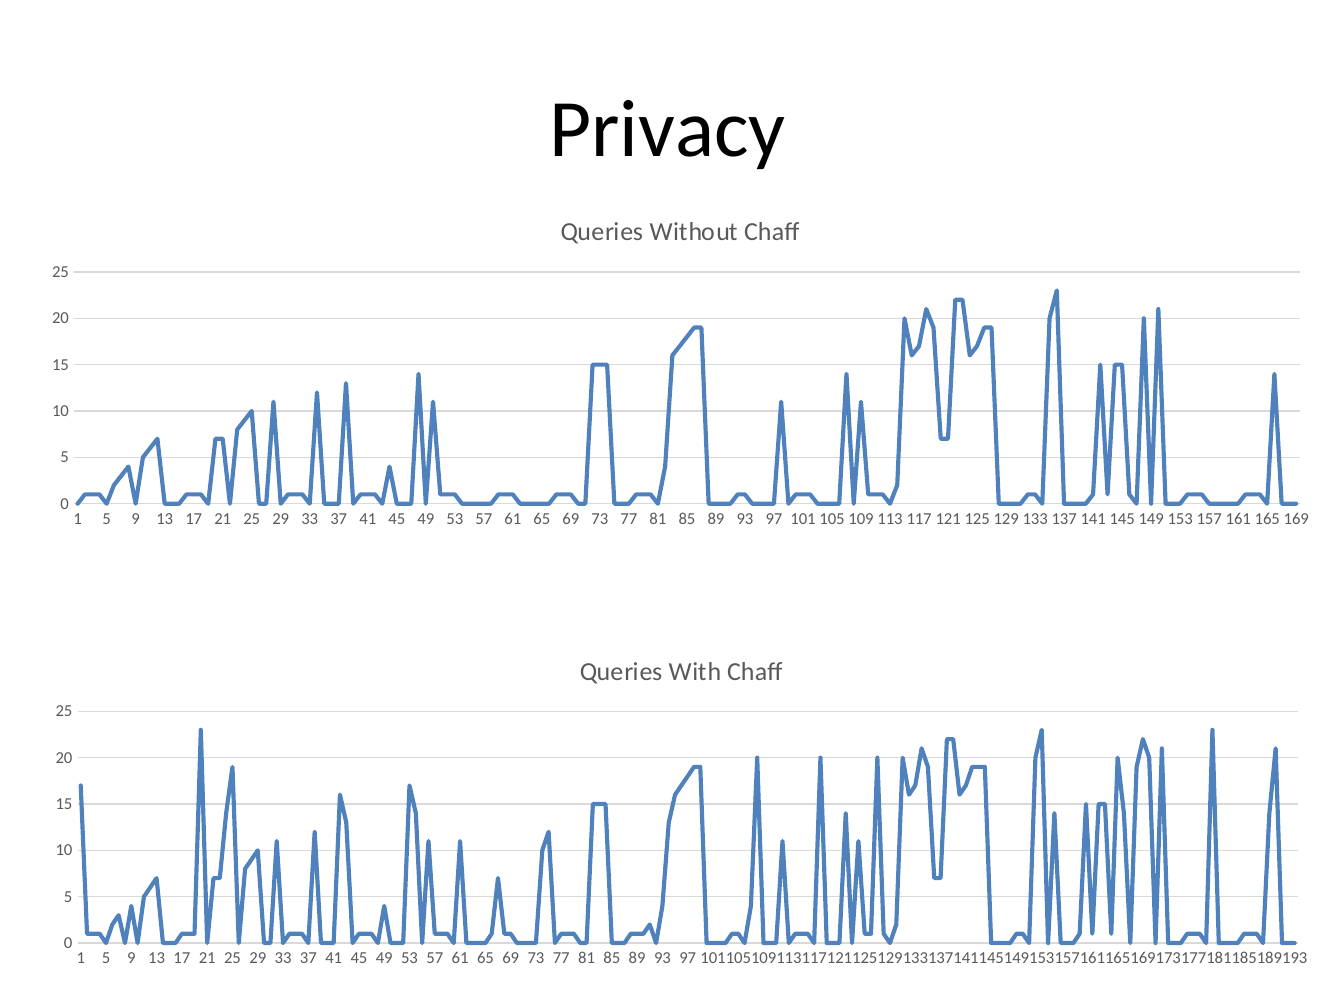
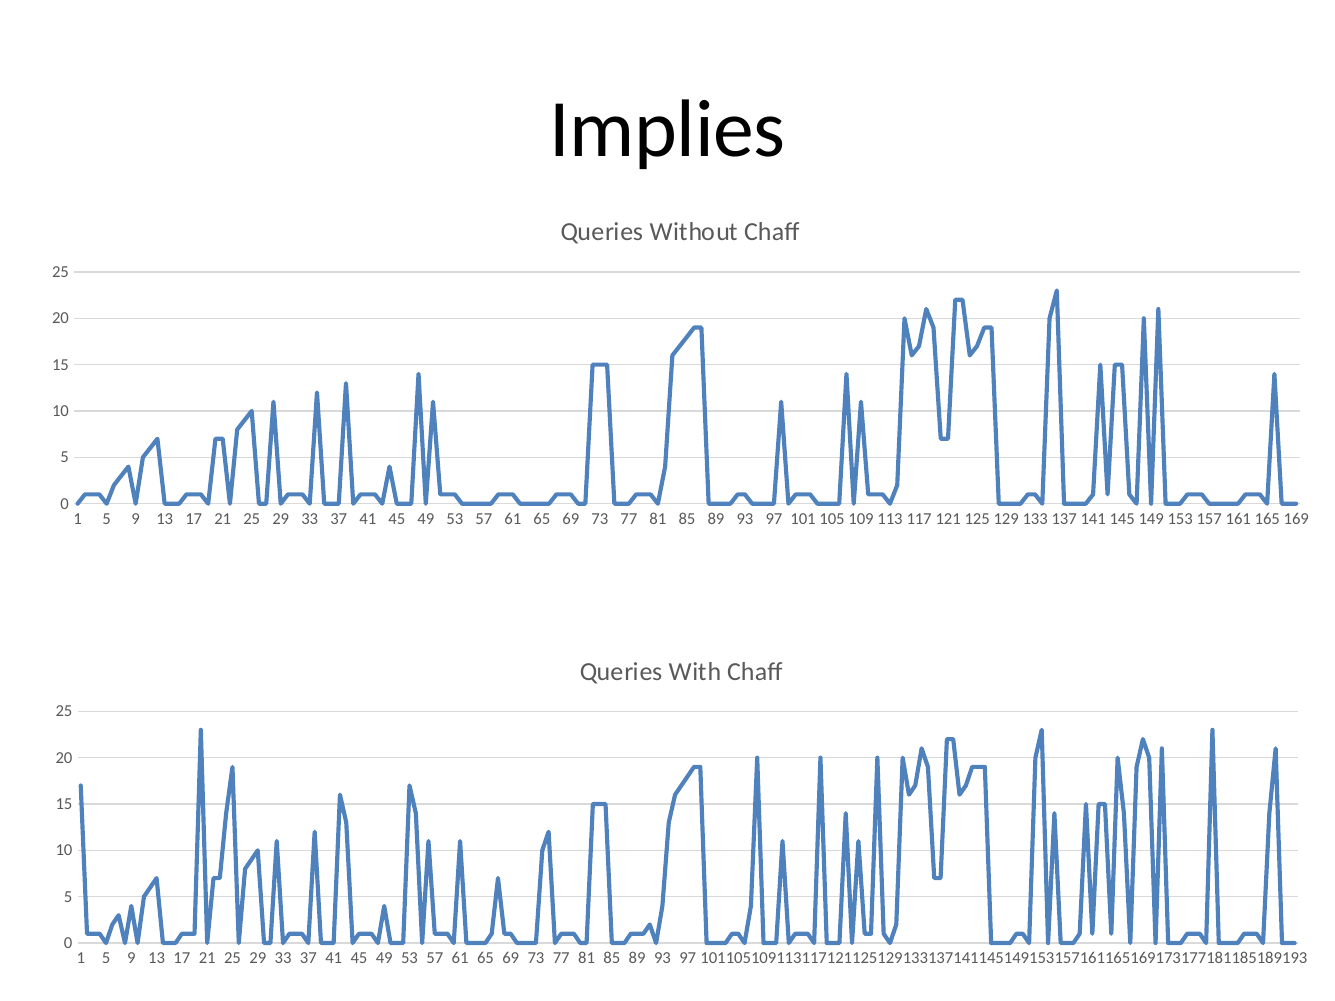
Privacy: Privacy -> Implies
